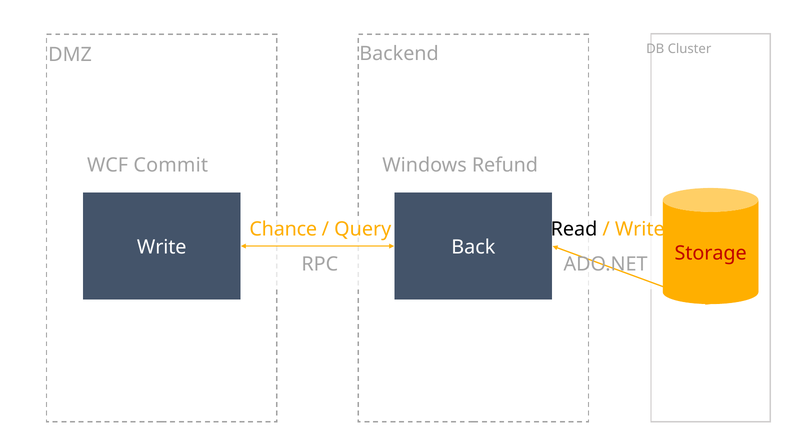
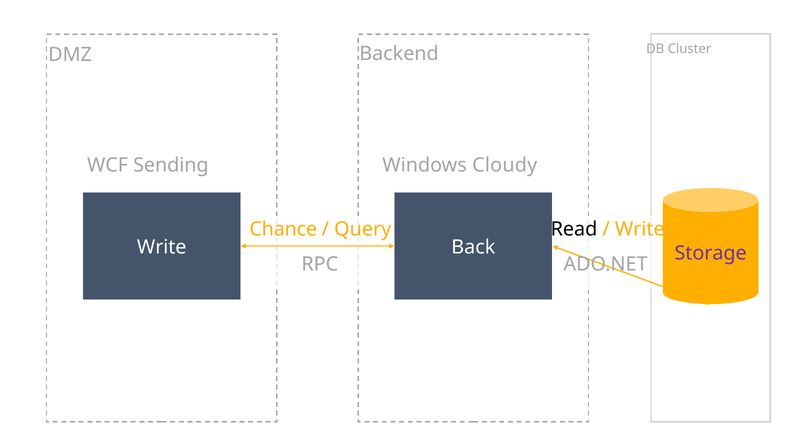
Commit: Commit -> Sending
Refund: Refund -> Cloudy
Storage colour: red -> purple
